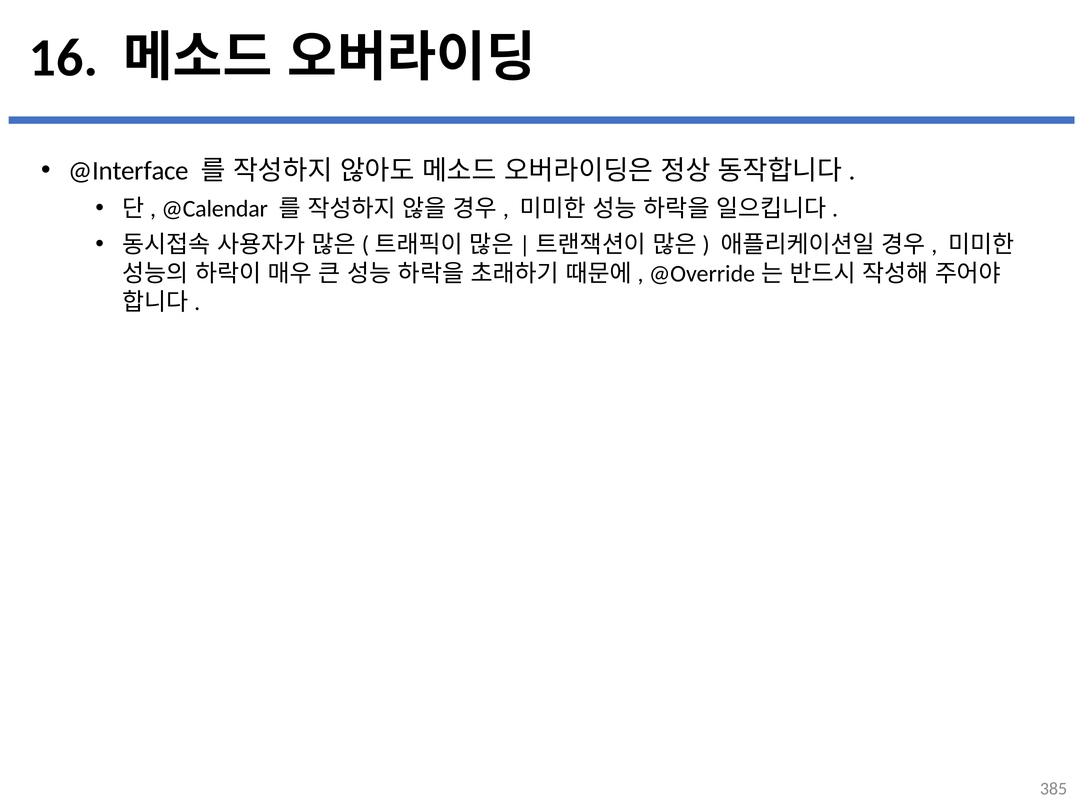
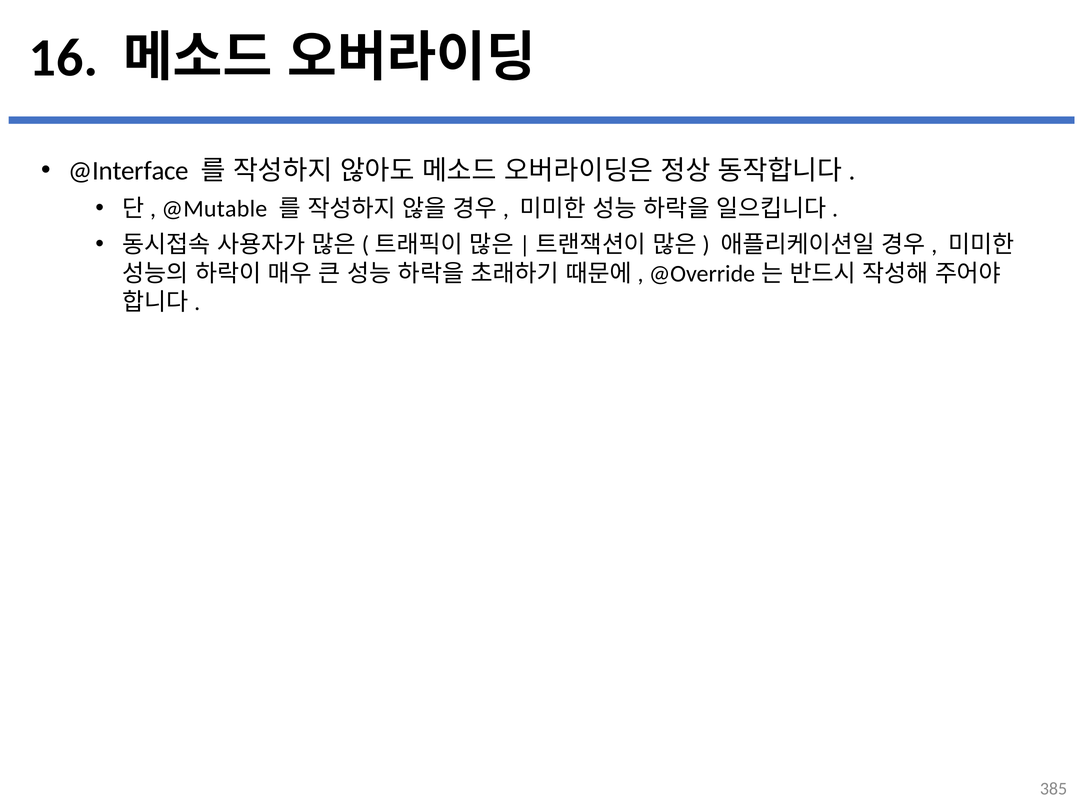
@Calendar: @Calendar -> @Mutable
